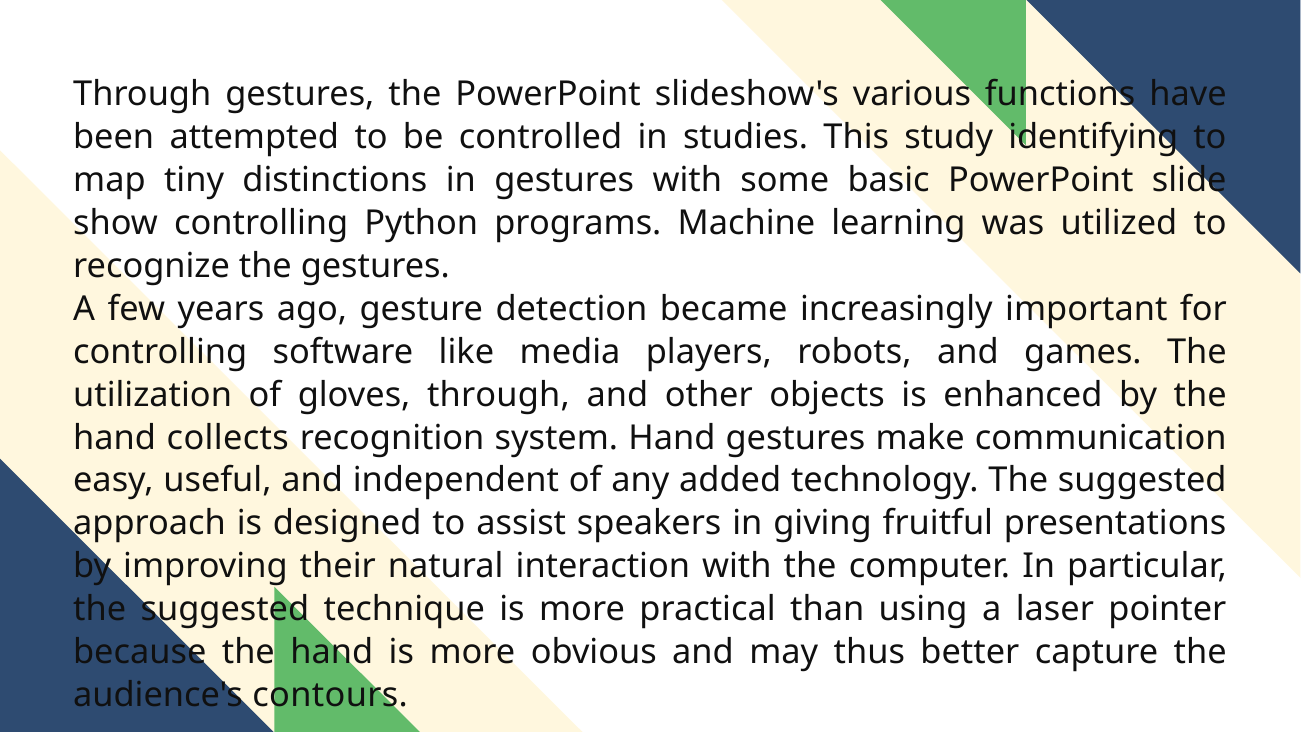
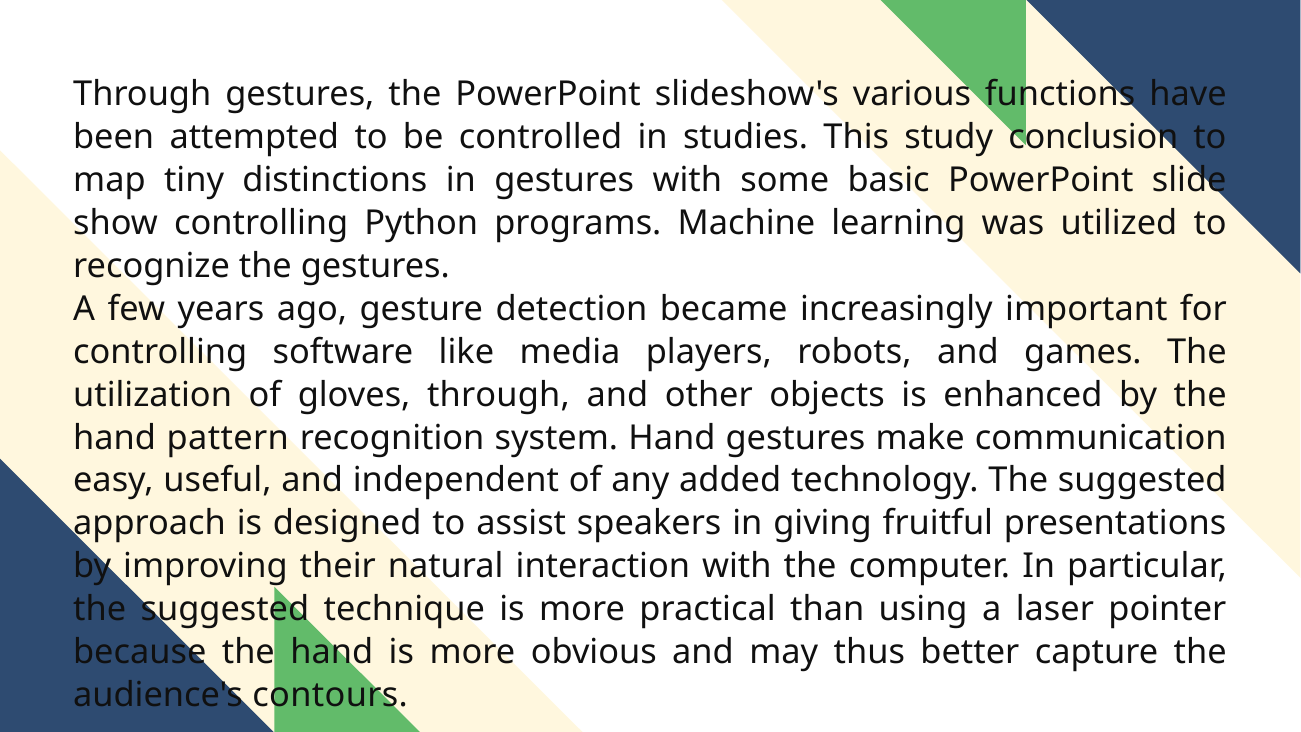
identifying: identifying -> conclusion
collects: collects -> pattern
